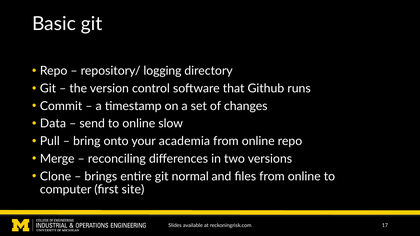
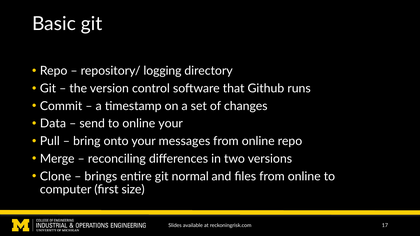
online slow: slow -> your
academia: academia -> messages
site: site -> size
